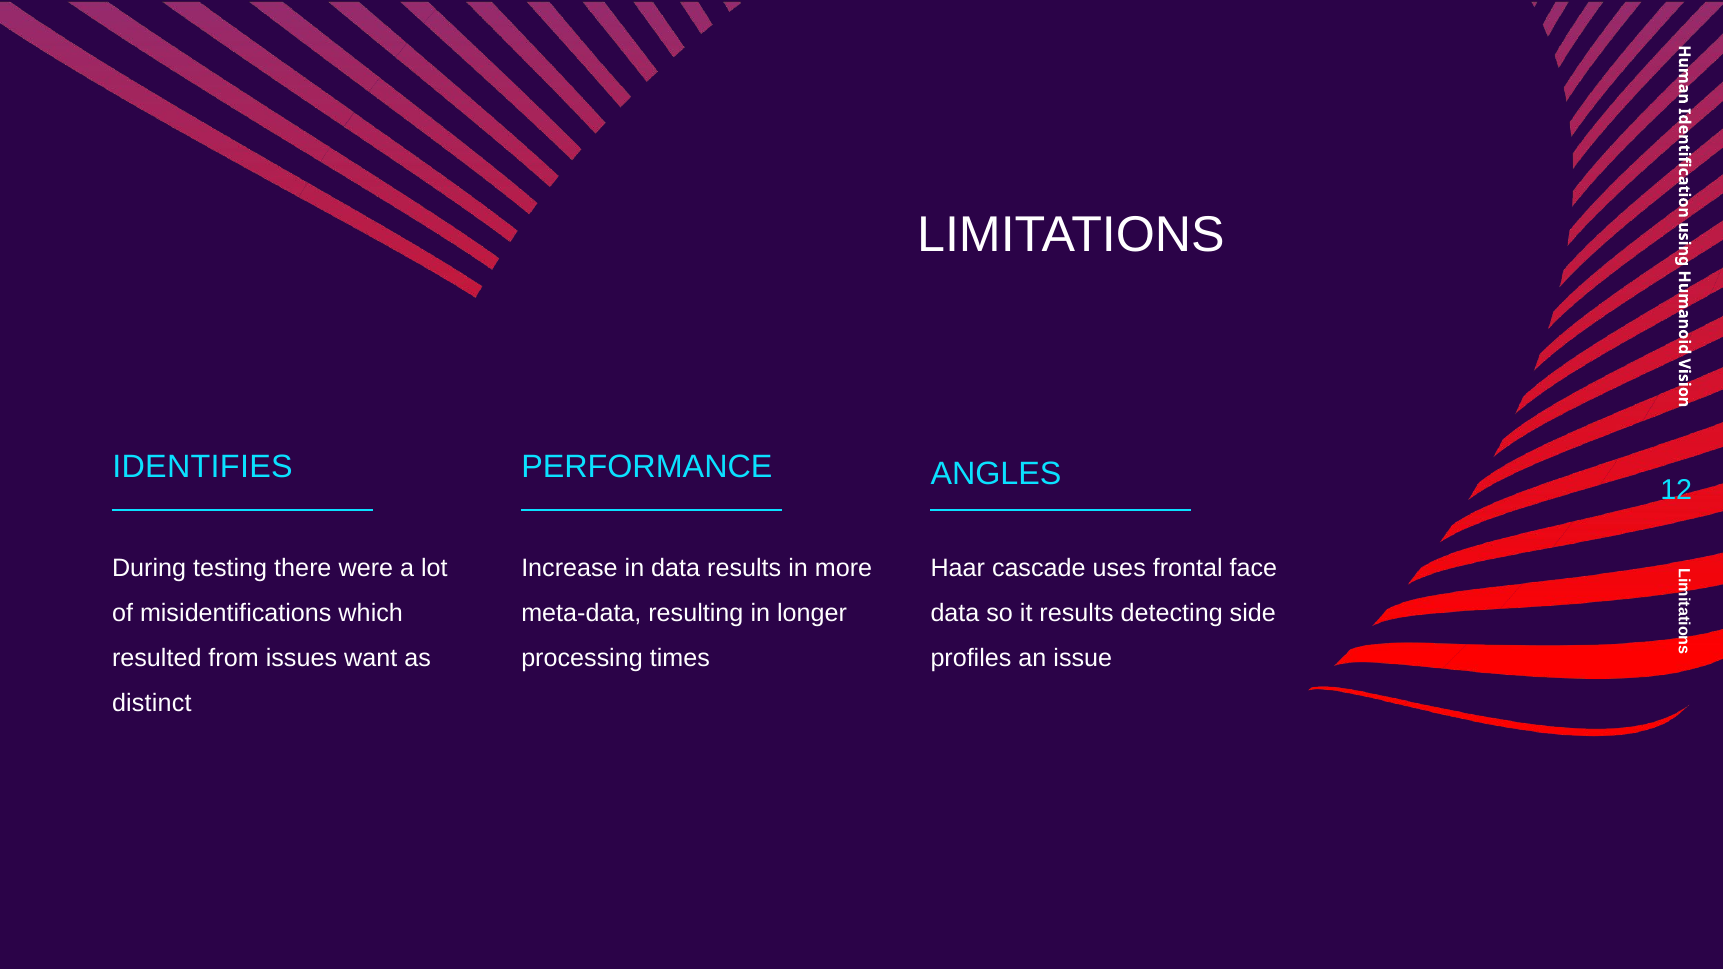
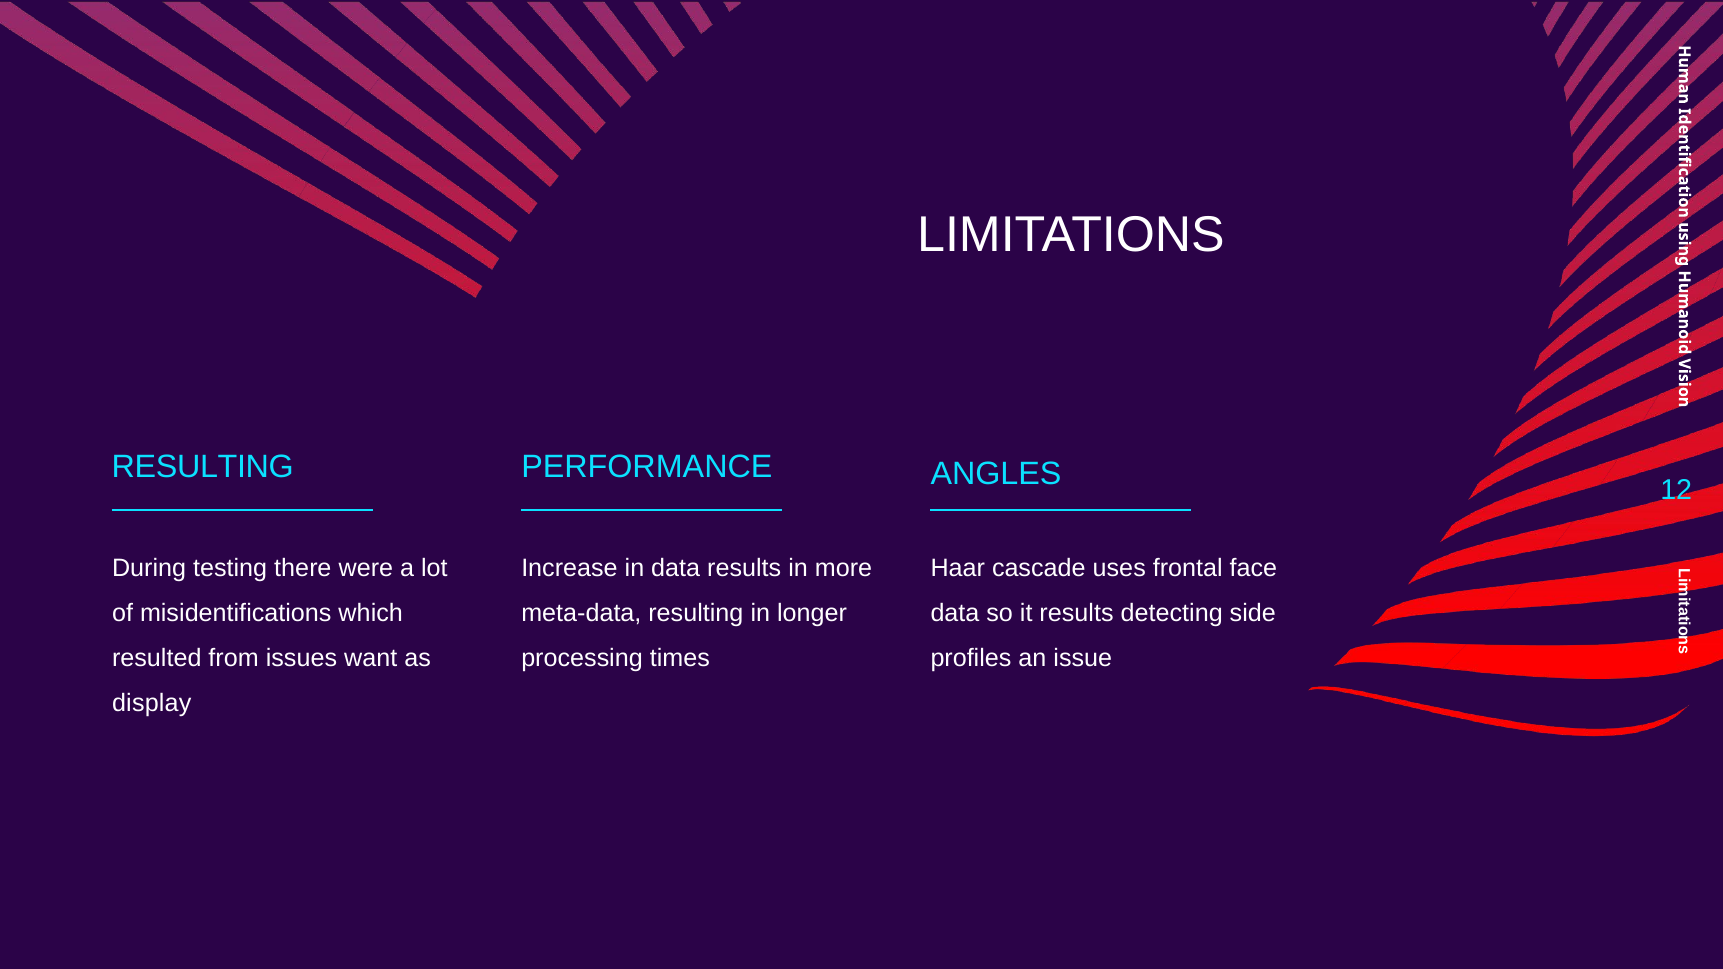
IDENTIFIES at (202, 467): IDENTIFIES -> RESULTING
distinct: distinct -> display
